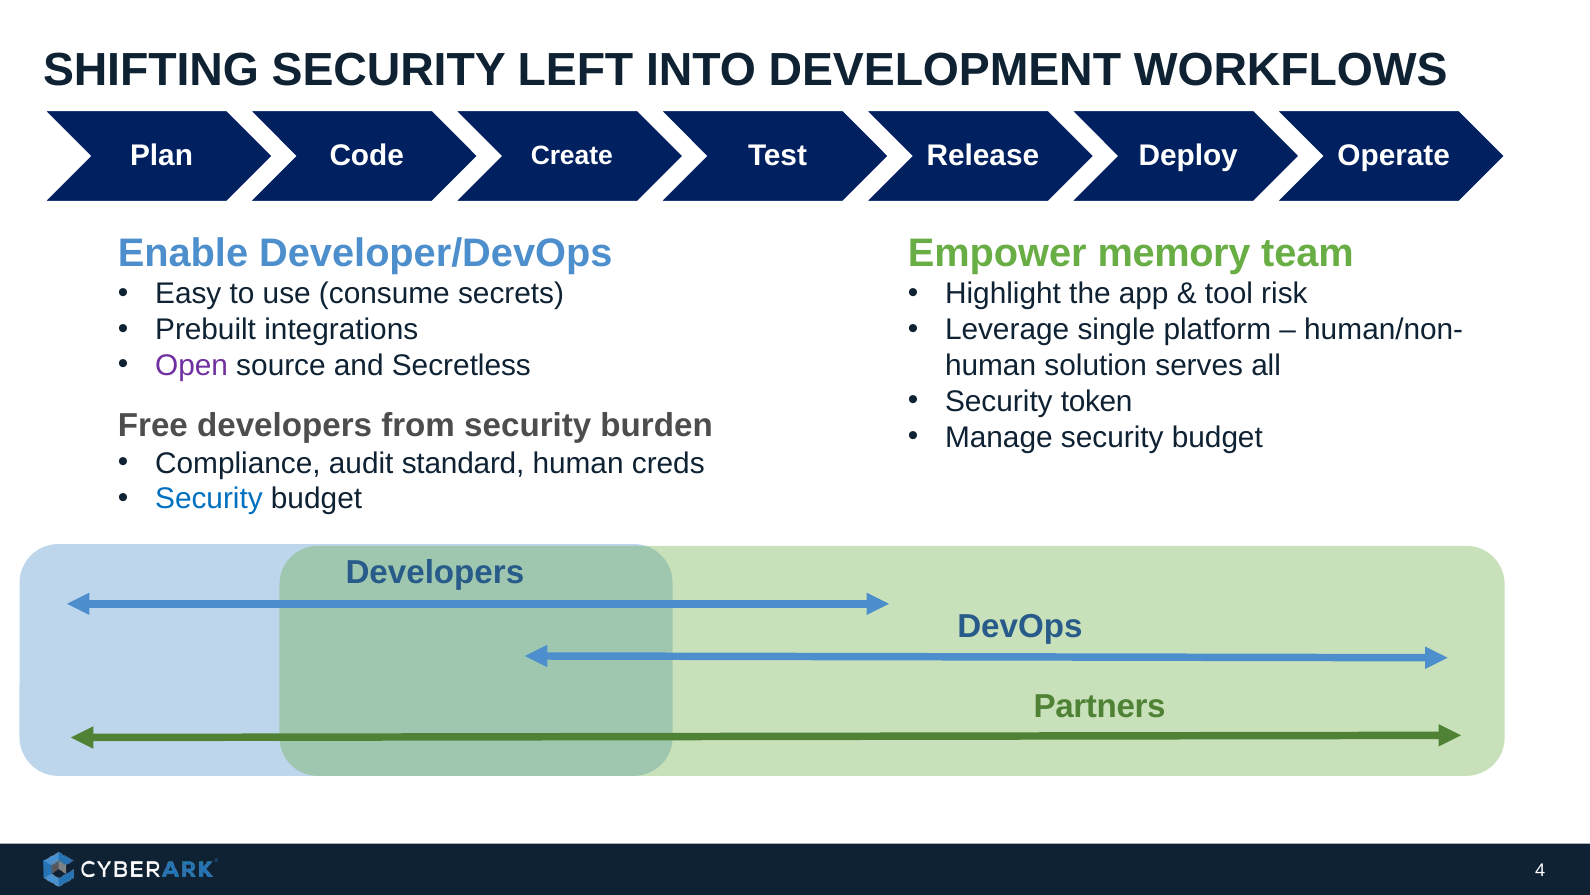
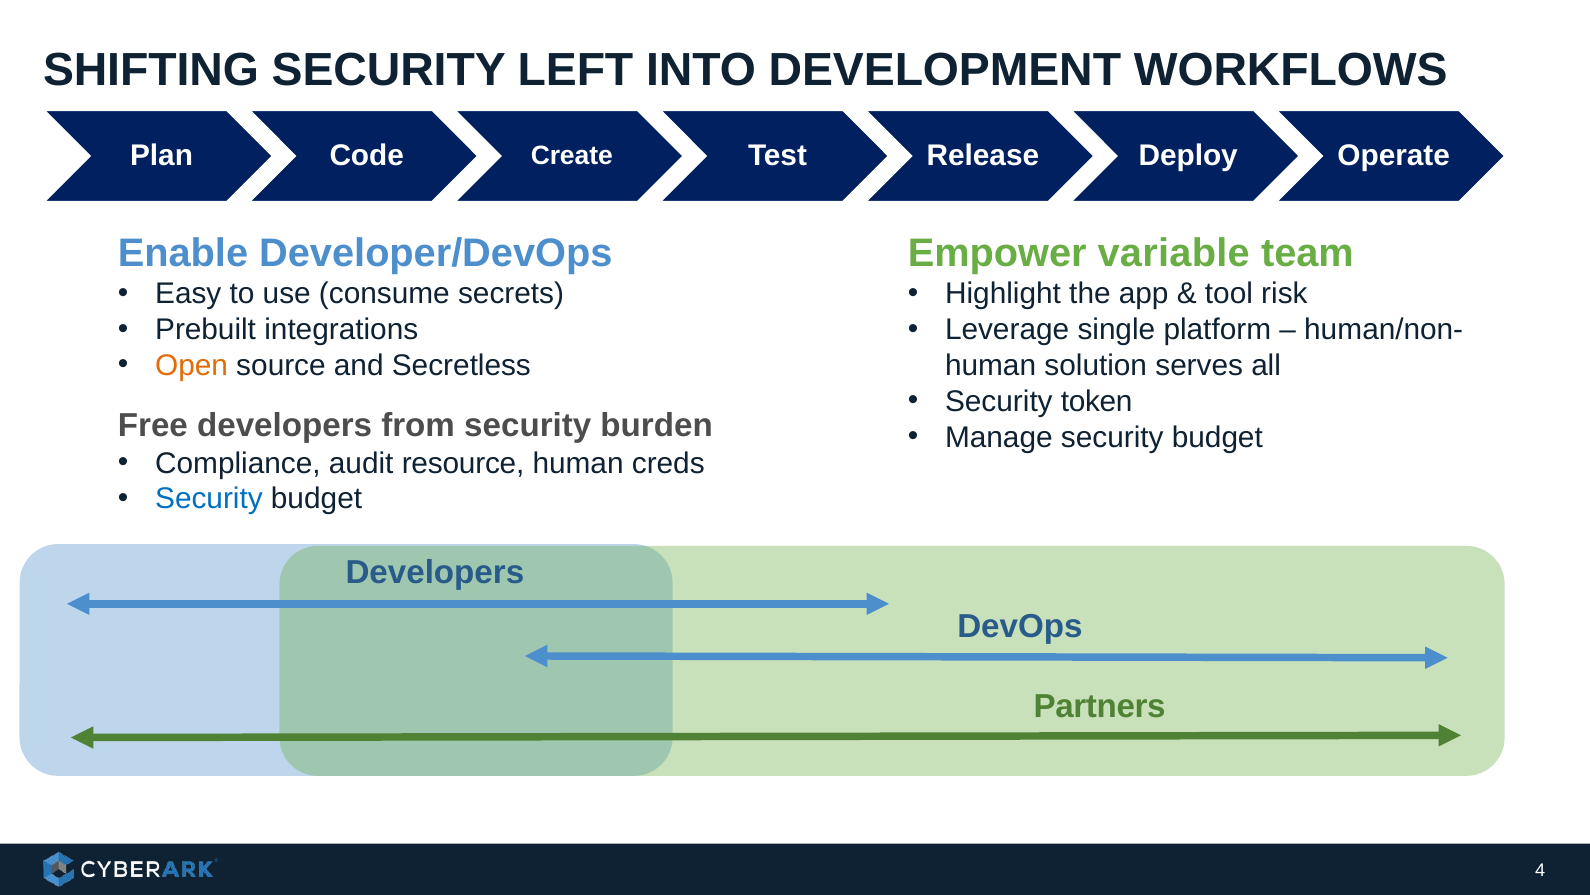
memory: memory -> variable
Open colour: purple -> orange
standard: standard -> resource
